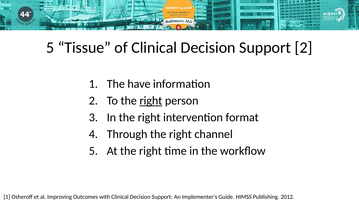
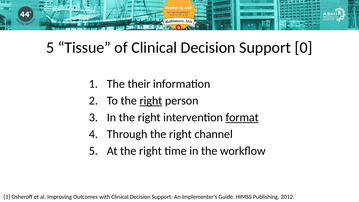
Support 2: 2 -> 0
have: have -> their
format underline: none -> present
